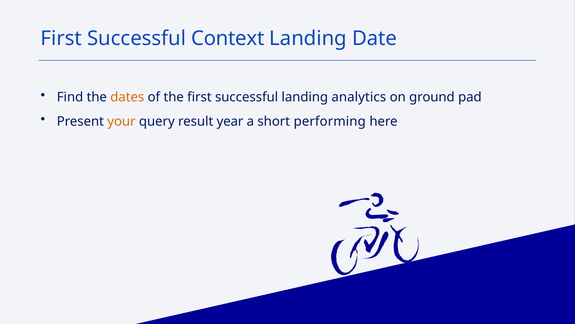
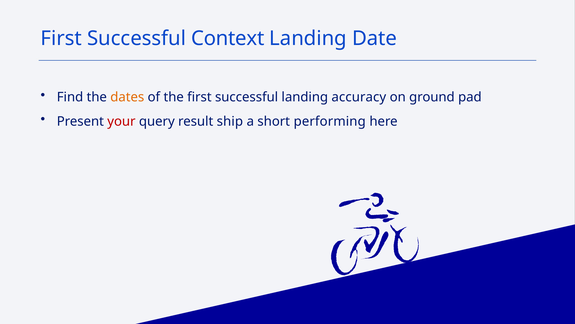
analytics: analytics -> accuracy
your colour: orange -> red
year: year -> ship
